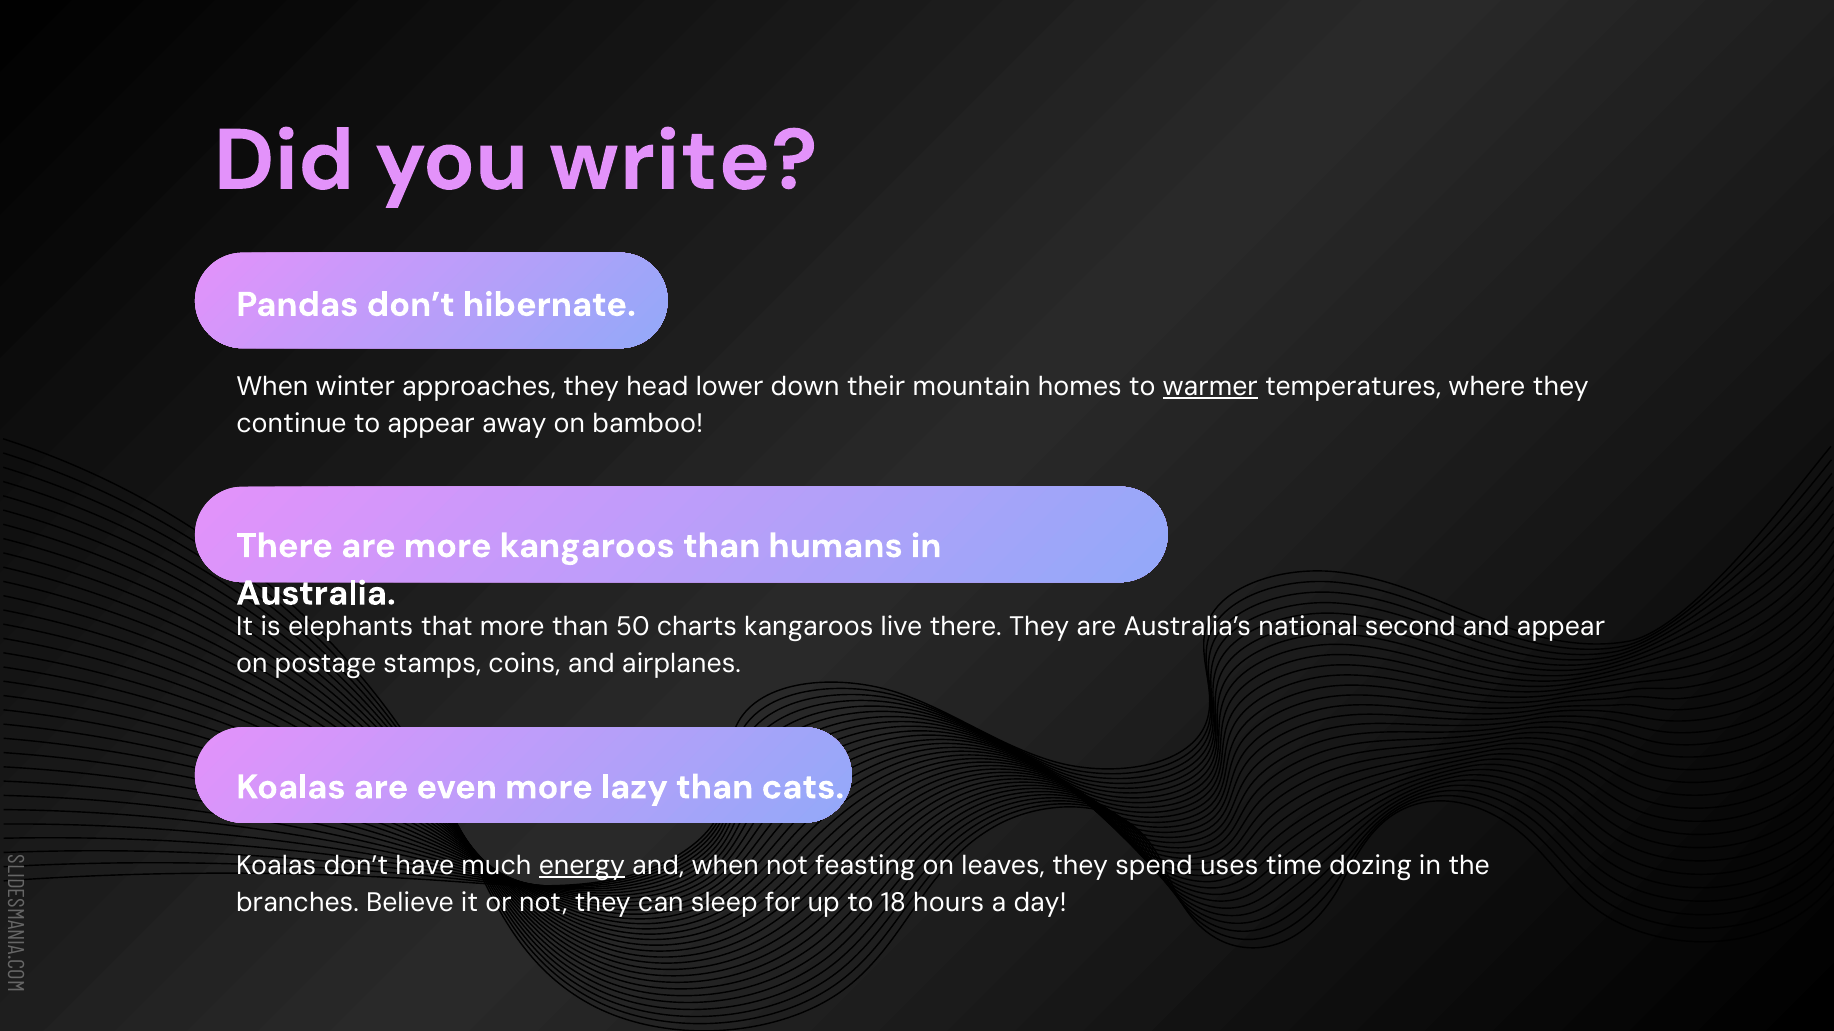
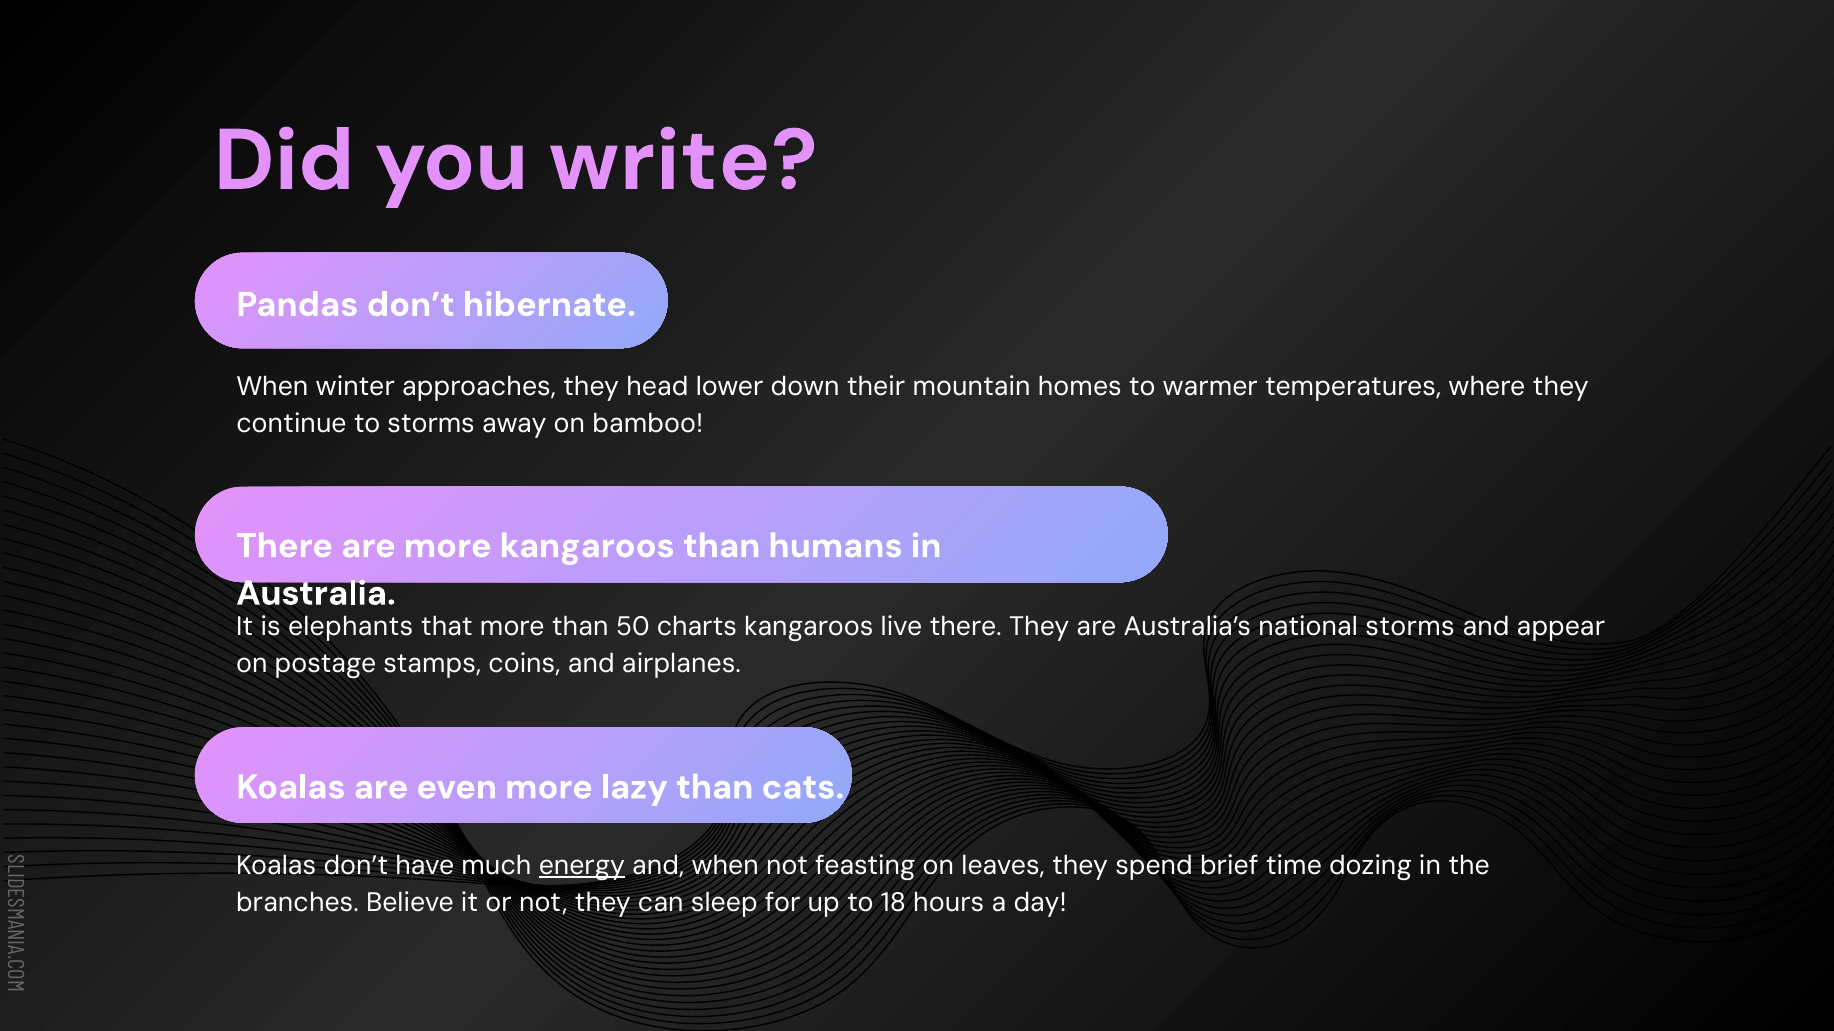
warmer underline: present -> none
to appear: appear -> storms
national second: second -> storms
uses: uses -> brief
